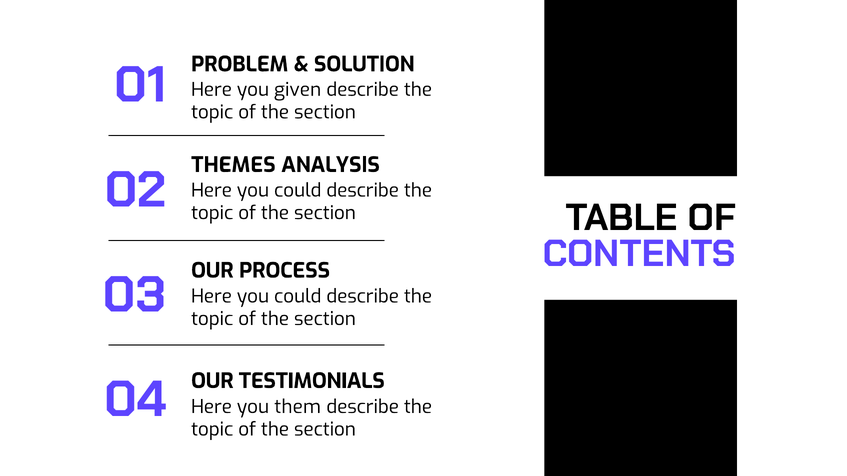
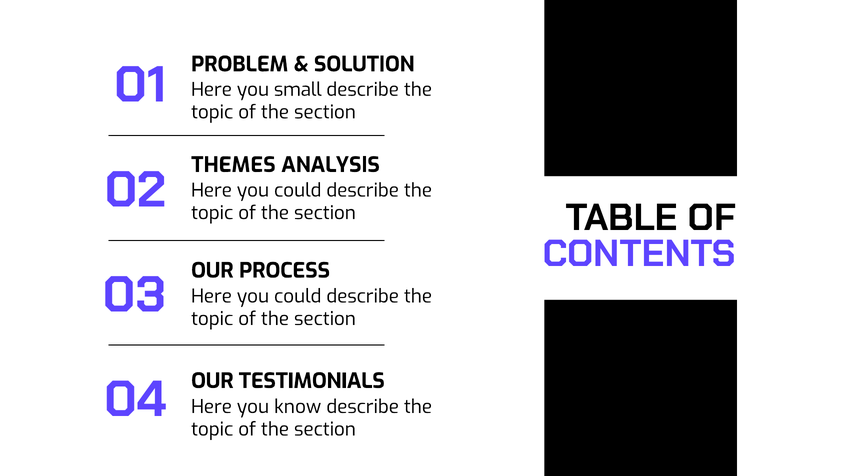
given: given -> small
them: them -> know
